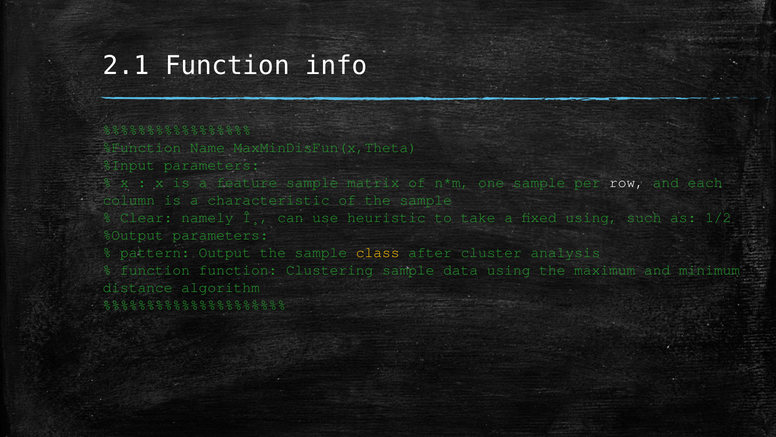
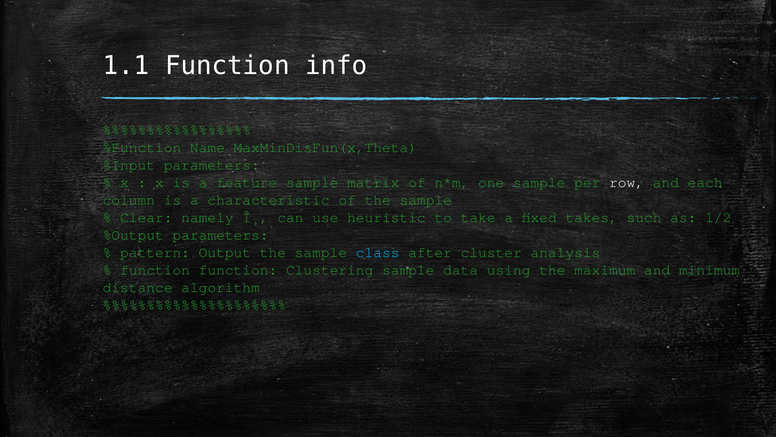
2.1: 2.1 -> 1.1
fixed using: using -> takes
class colour: yellow -> light blue
